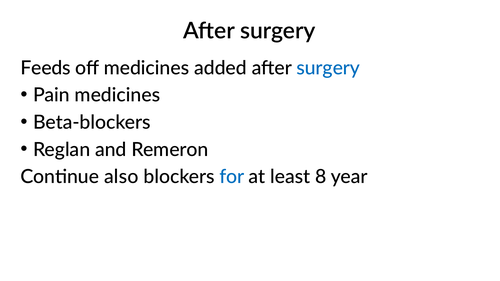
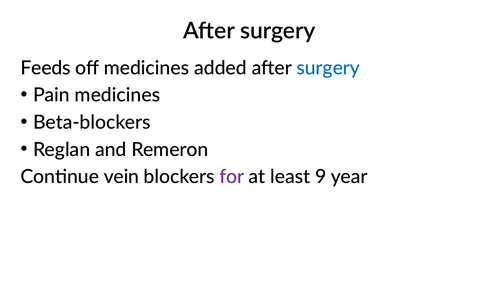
also: also -> vein
for colour: blue -> purple
8: 8 -> 9
